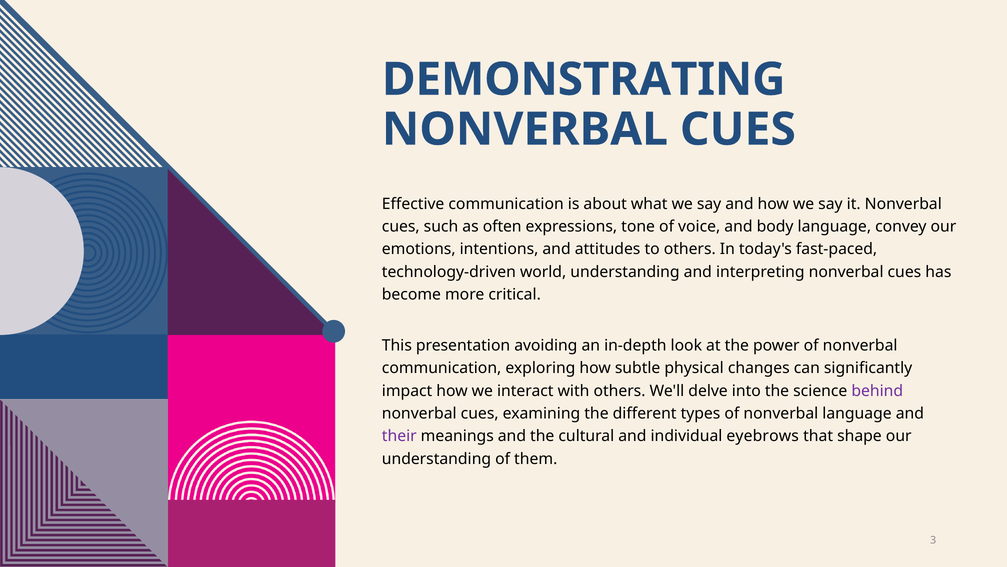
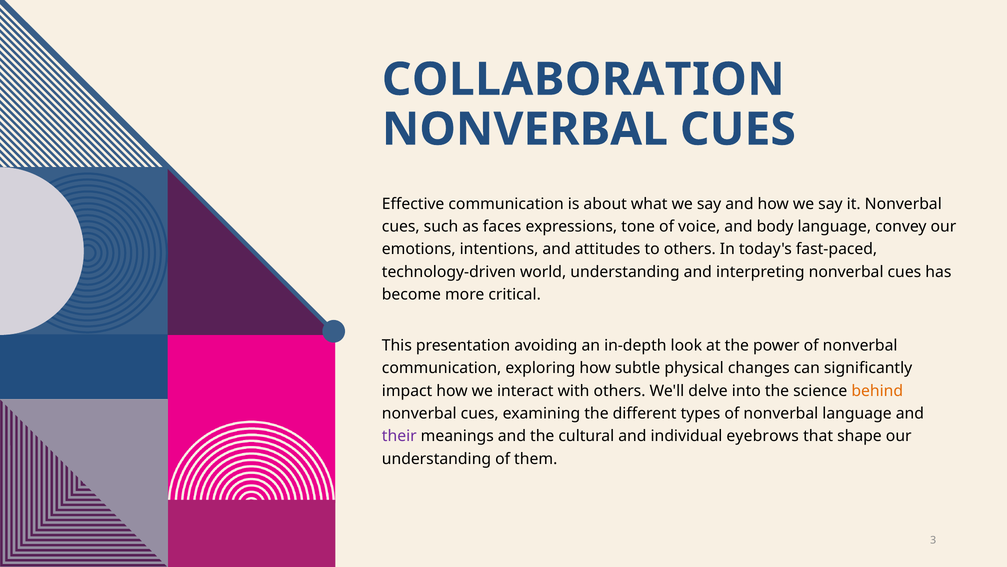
DEMONSTRATING: DEMONSTRATING -> COLLABORATION
often: often -> faces
behind colour: purple -> orange
